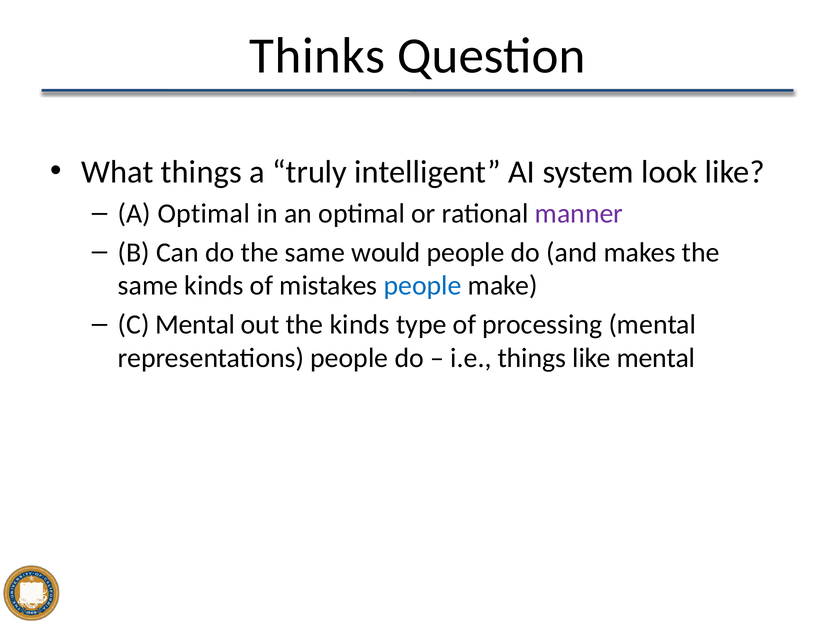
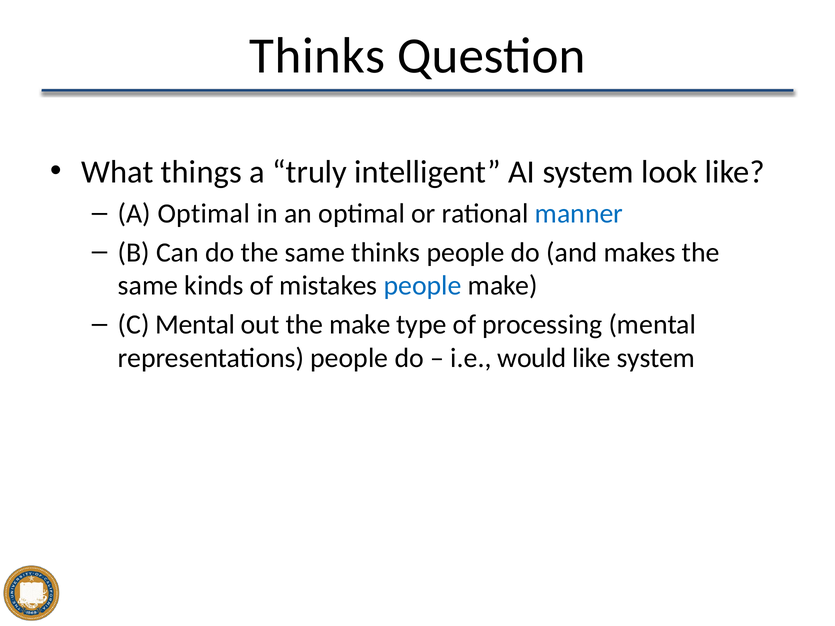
manner colour: purple -> blue
same would: would -> thinks
the kinds: kinds -> make
i.e things: things -> would
like mental: mental -> system
